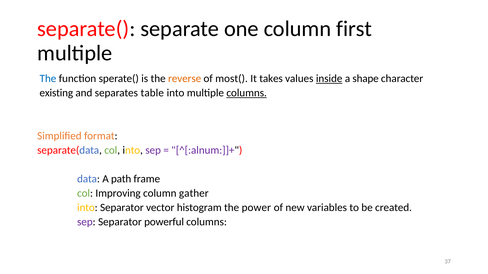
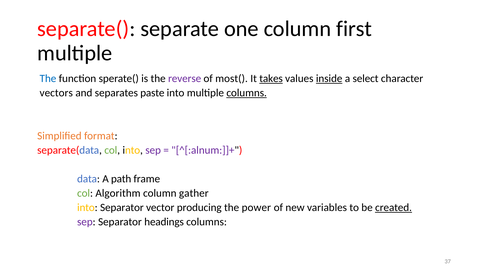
reverse colour: orange -> purple
takes underline: none -> present
shape: shape -> select
existing: existing -> vectors
table: table -> paste
Improving: Improving -> Algorithm
histogram: histogram -> producing
created underline: none -> present
powerful: powerful -> headings
